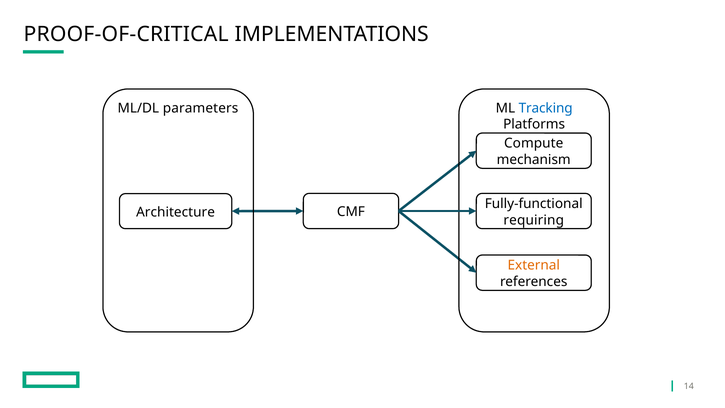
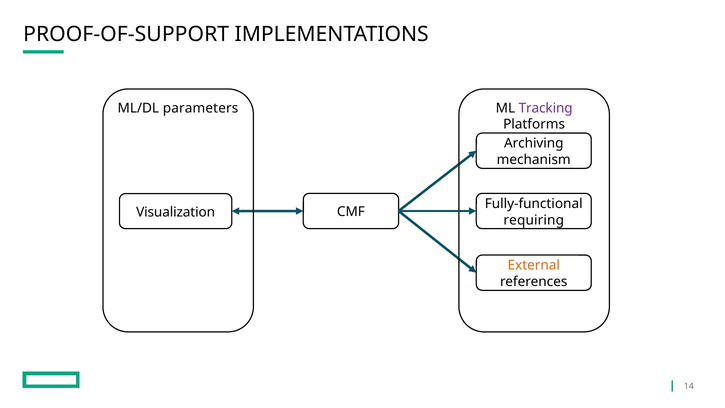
PROOF-OF-CRITICAL: PROOF-OF-CRITICAL -> PROOF-OF-SUPPORT
Tracking colour: blue -> purple
Compute: Compute -> Archiving
Architecture: Architecture -> Visualization
